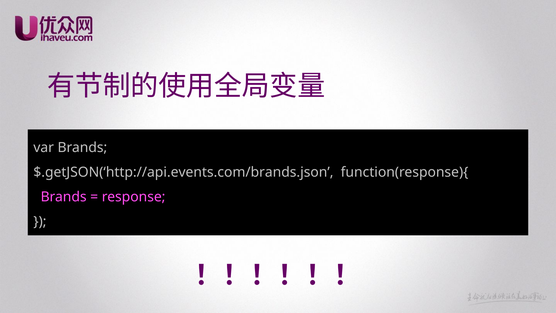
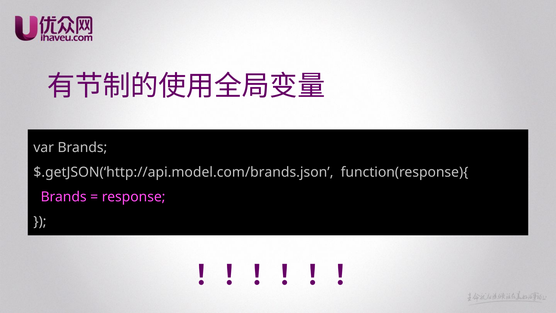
$.getJSON(‘http://api.events.com/brands.json: $.getJSON(‘http://api.events.com/brands.json -> $.getJSON(‘http://api.model.com/brands.json
